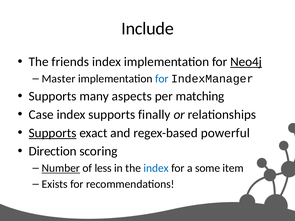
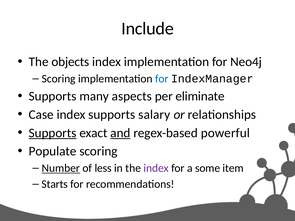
friends: friends -> objects
Neo4j underline: present -> none
Master at (59, 79): Master -> Scoring
matching: matching -> eliminate
finally: finally -> salary
and underline: none -> present
Direction: Direction -> Populate
index at (156, 168) colour: blue -> purple
Exists: Exists -> Starts
